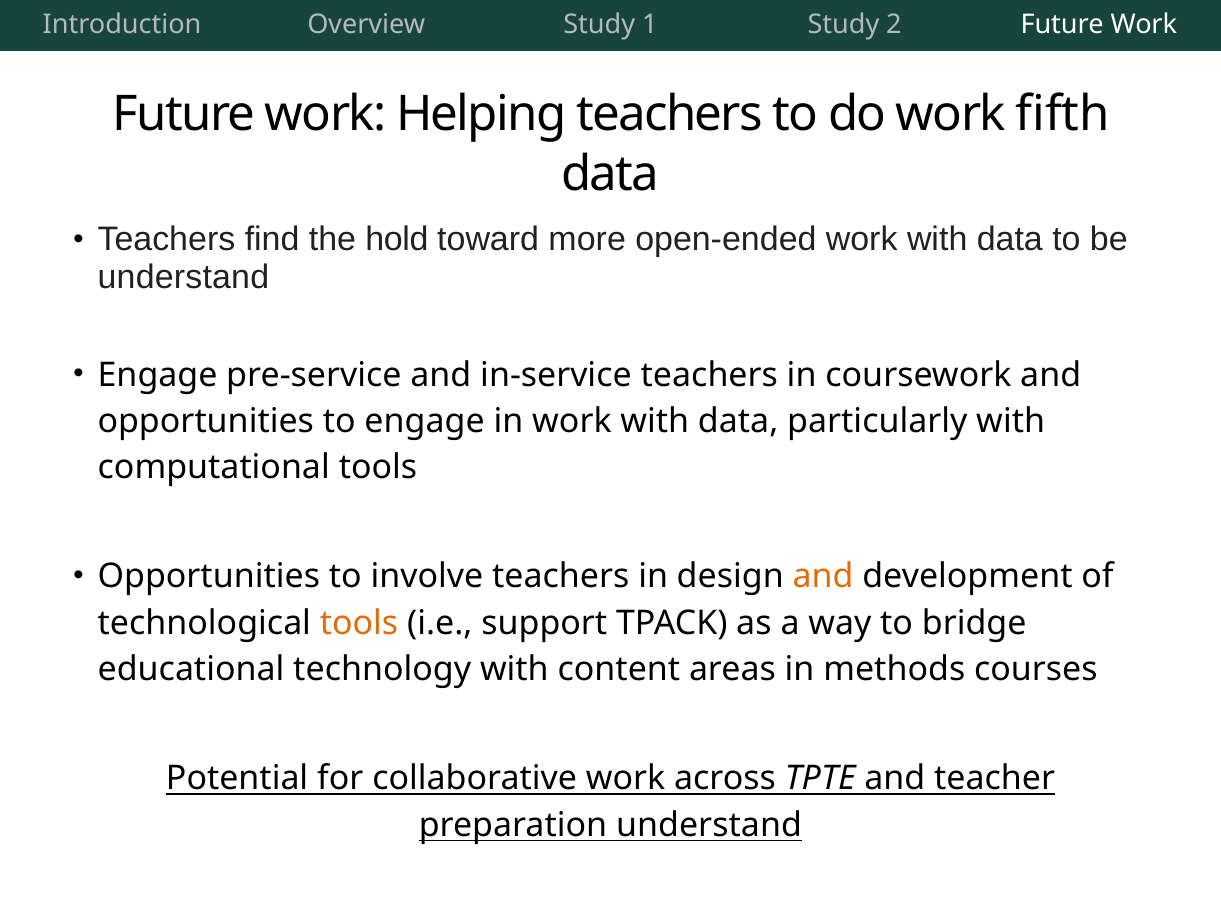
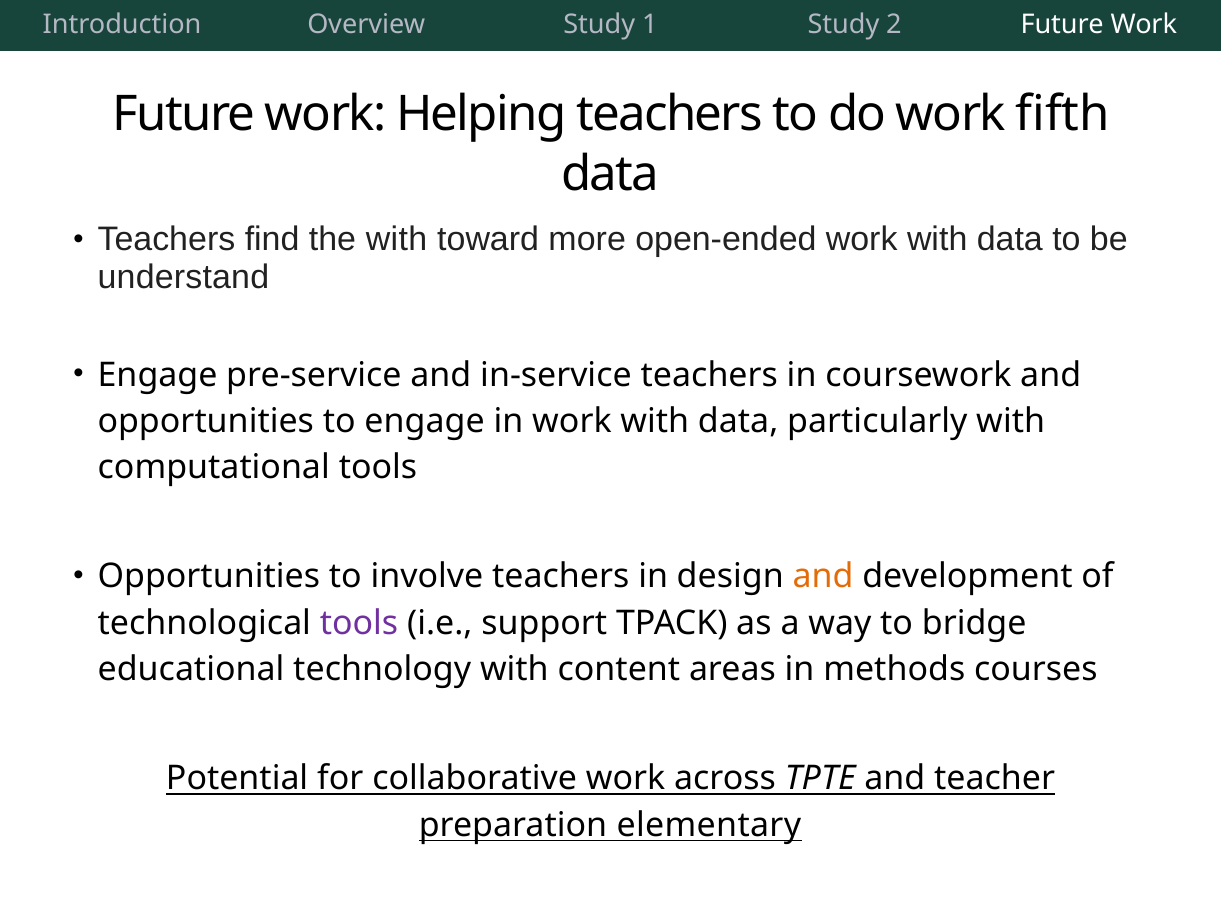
the hold: hold -> with
tools at (359, 623) colour: orange -> purple
preparation understand: understand -> elementary
